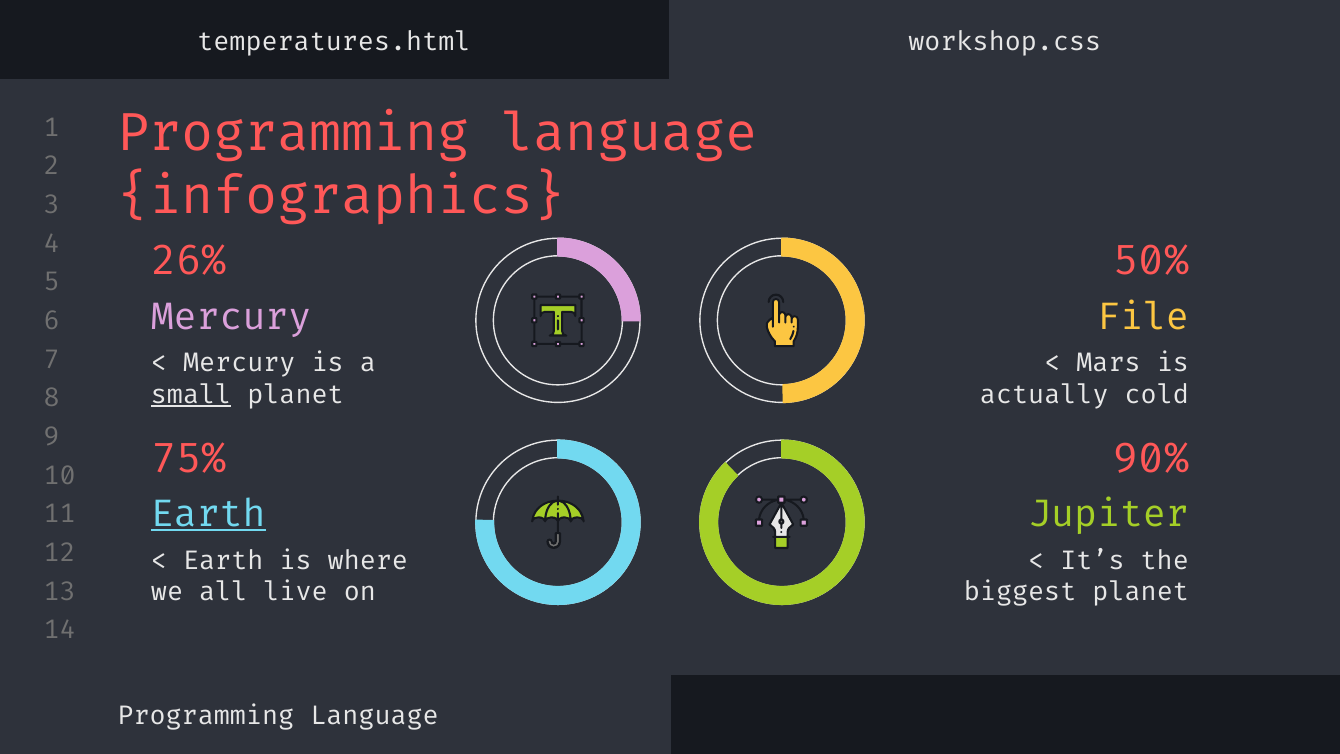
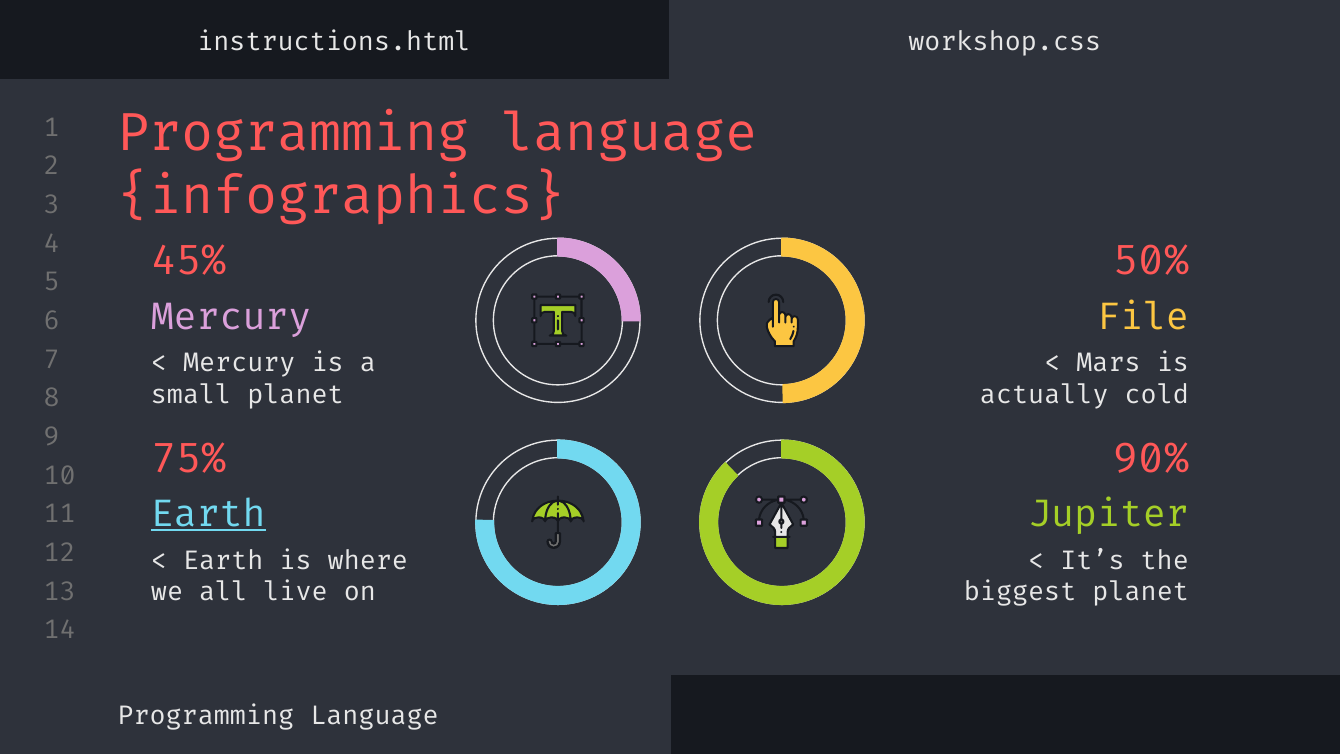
temperatures.html: temperatures.html -> instructions.html
26%: 26% -> 45%
small underline: present -> none
